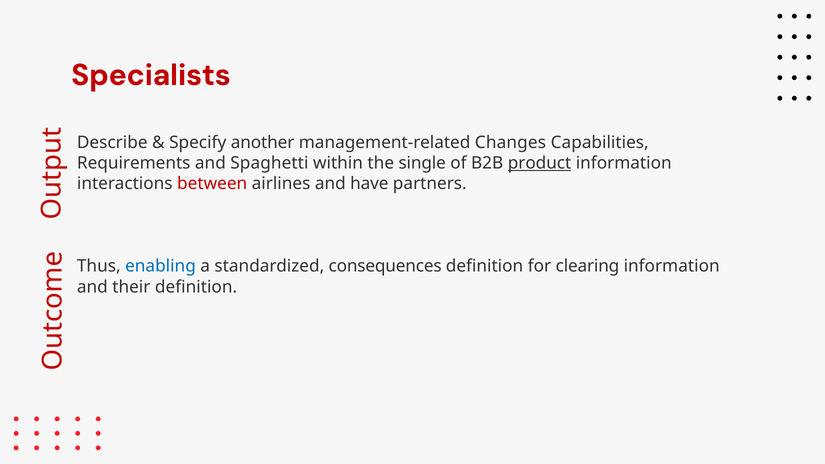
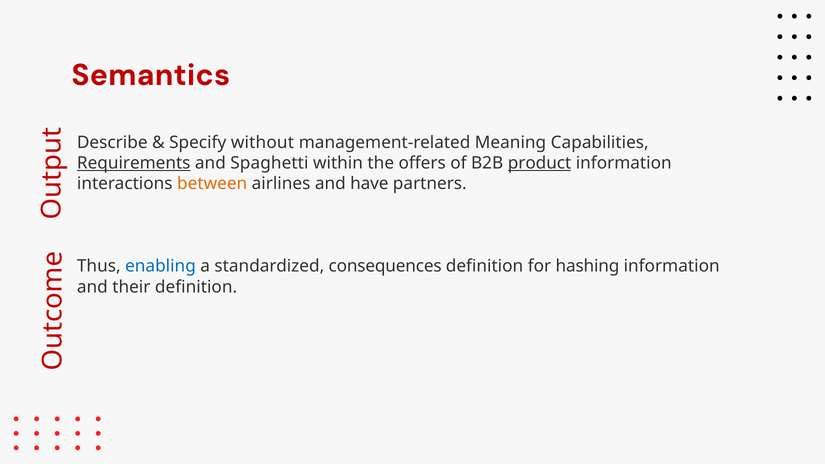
Specialists: Specialists -> Semantics
another: another -> without
Changes: Changes -> Meaning
Requirements underline: none -> present
single: single -> offers
between colour: red -> orange
clearing: clearing -> hashing
